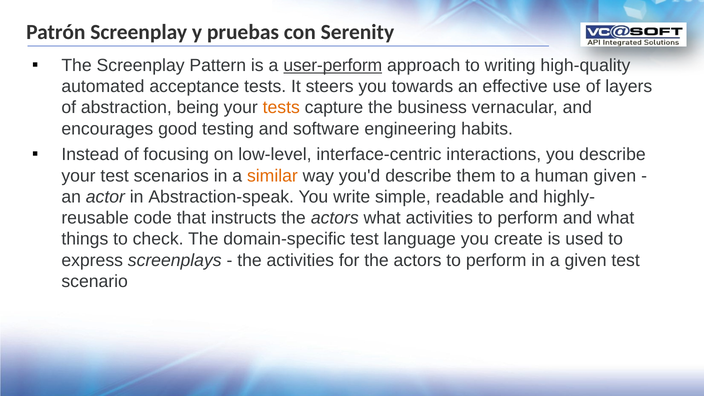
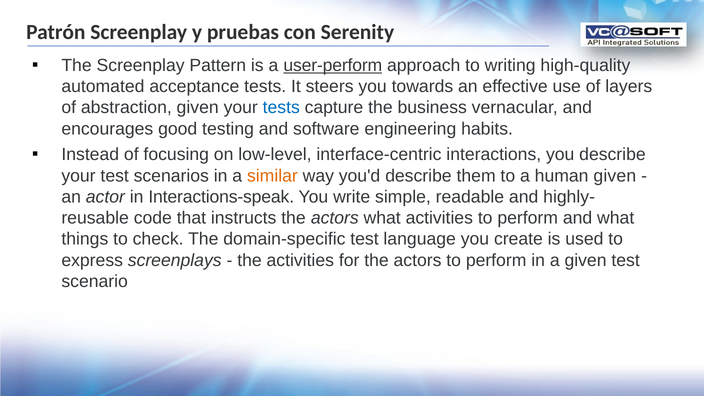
abstraction being: being -> given
tests at (281, 108) colour: orange -> blue
Abstraction-speak: Abstraction-speak -> Interactions-speak
